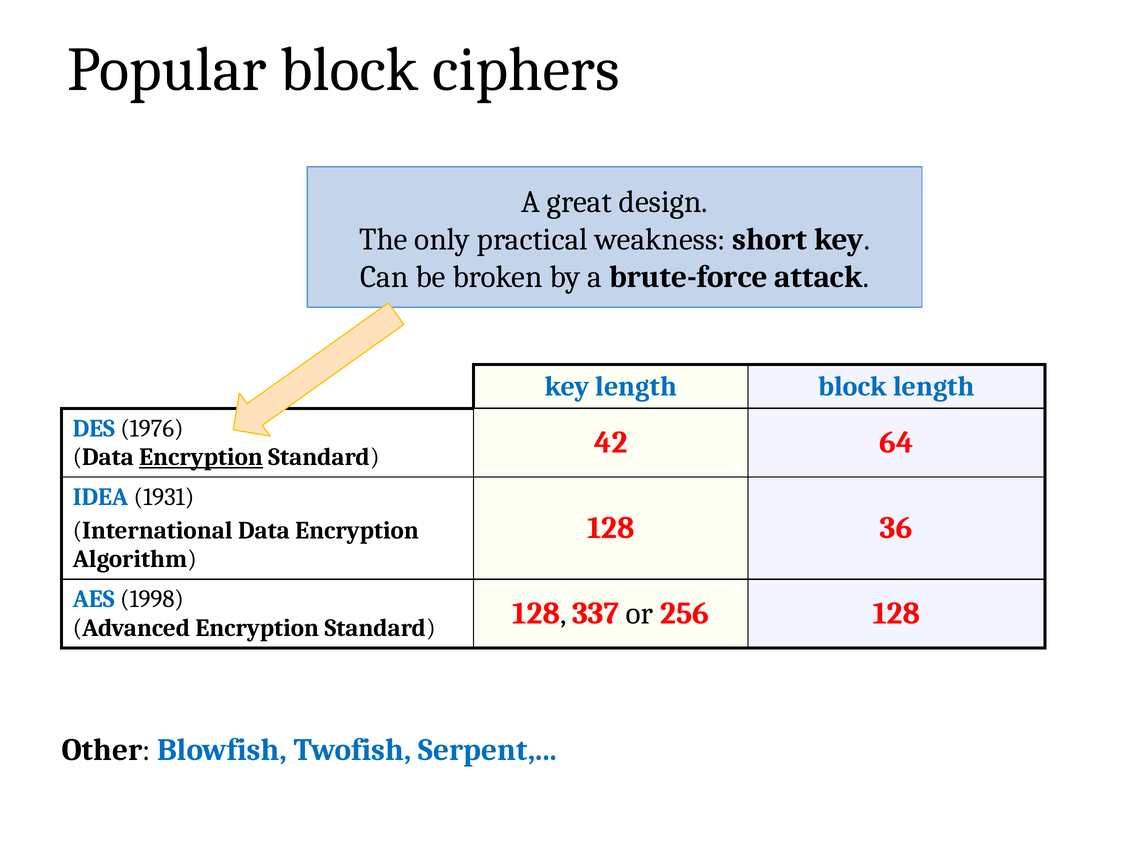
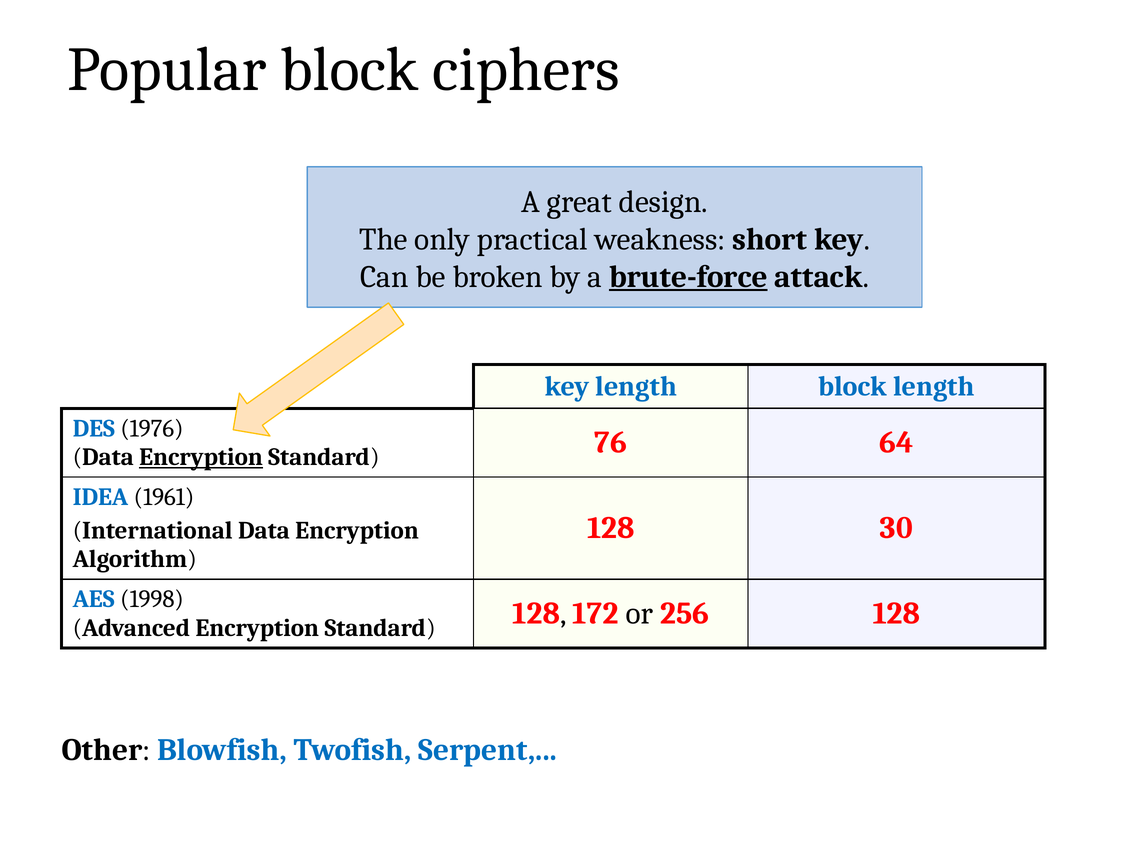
brute-force underline: none -> present
42: 42 -> 76
1931: 1931 -> 1961
36: 36 -> 30
337: 337 -> 172
